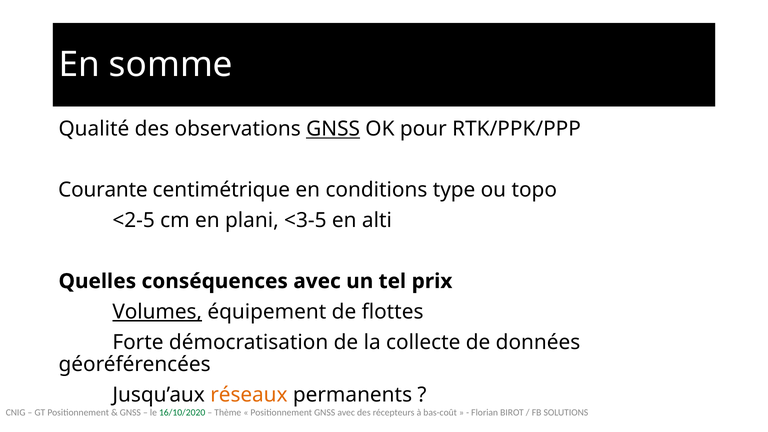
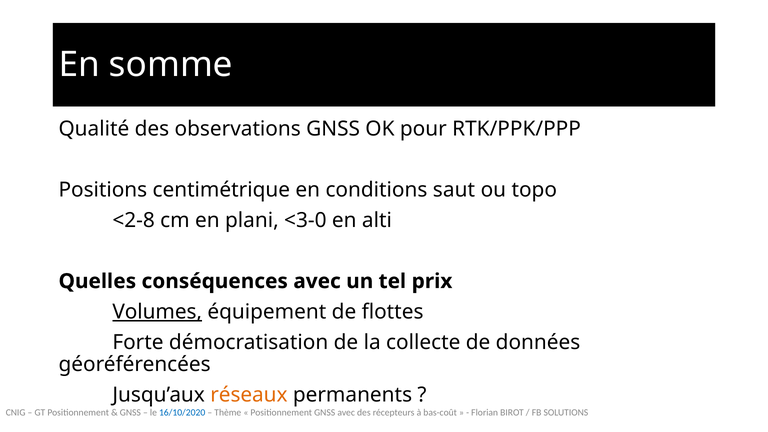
GNSS at (333, 129) underline: present -> none
Courante: Courante -> Positions
type: type -> saut
<2-5: <2-5 -> <2-8
<3-5: <3-5 -> <3-0
16/10/2020 colour: green -> blue
